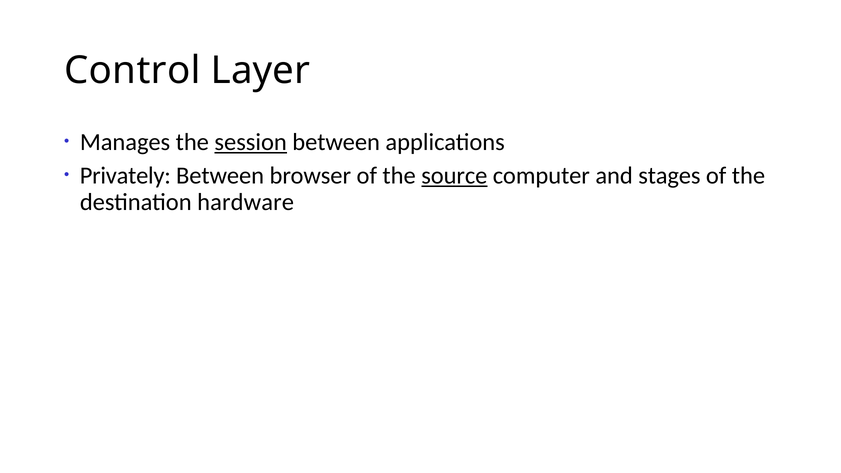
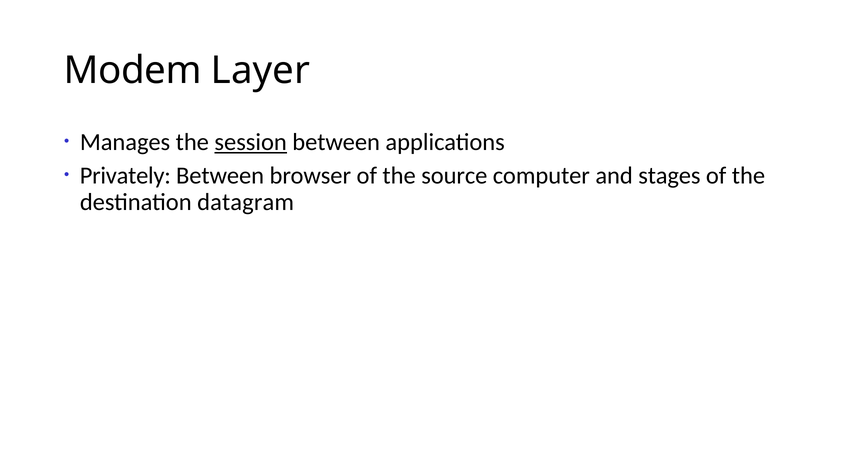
Control: Control -> Modem
source underline: present -> none
hardware: hardware -> datagram
